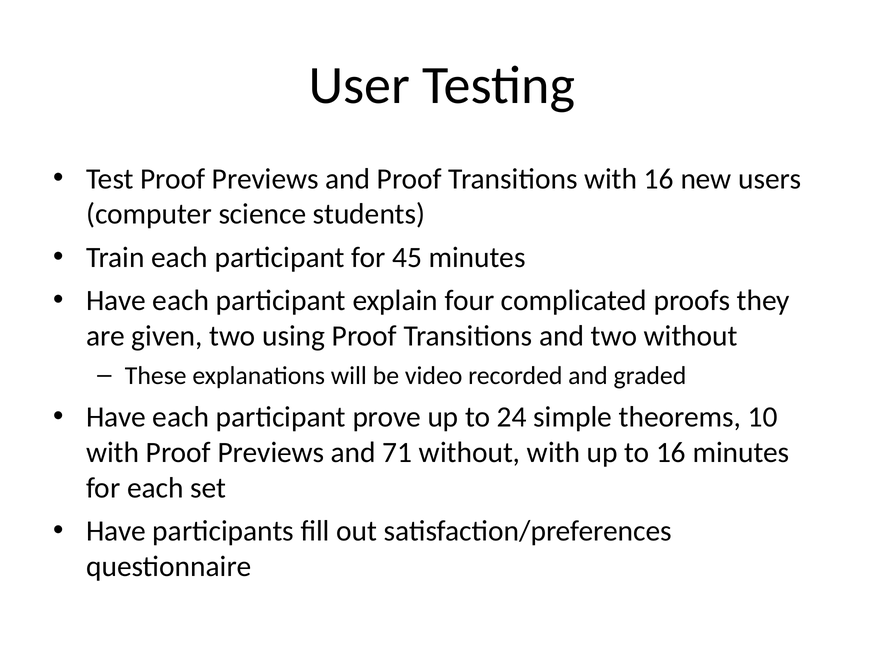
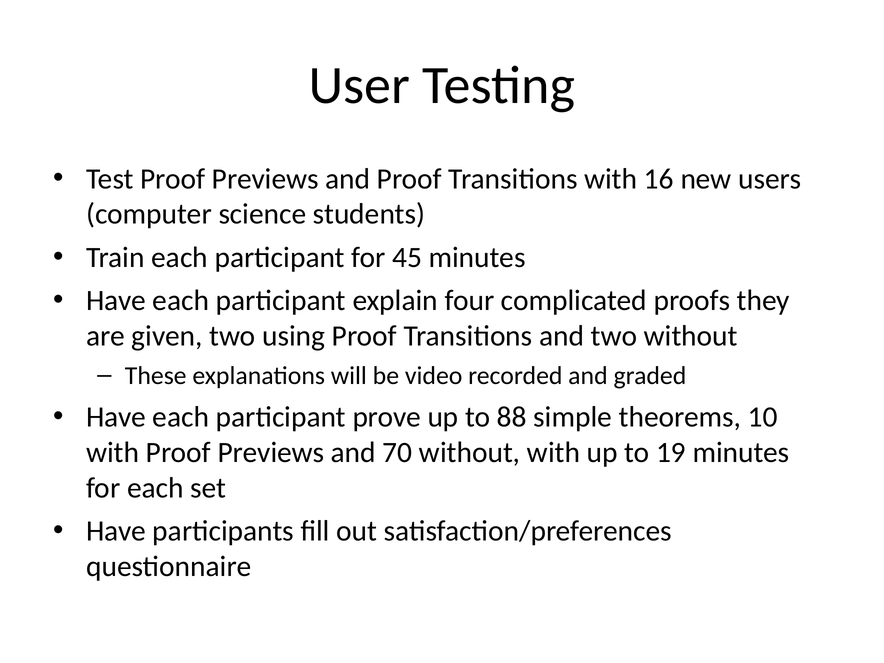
24: 24 -> 88
71: 71 -> 70
to 16: 16 -> 19
